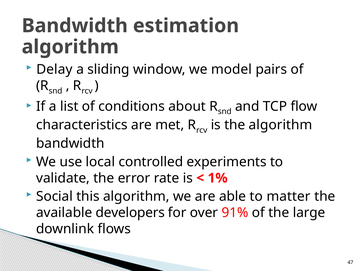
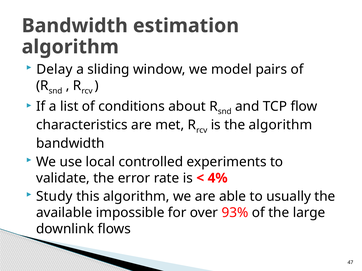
1%: 1% -> 4%
Social: Social -> Study
matter: matter -> usually
developers: developers -> impossible
91%: 91% -> 93%
